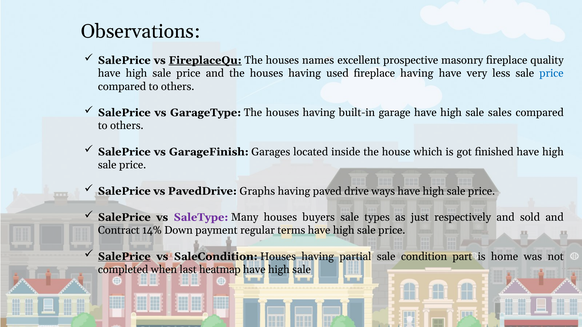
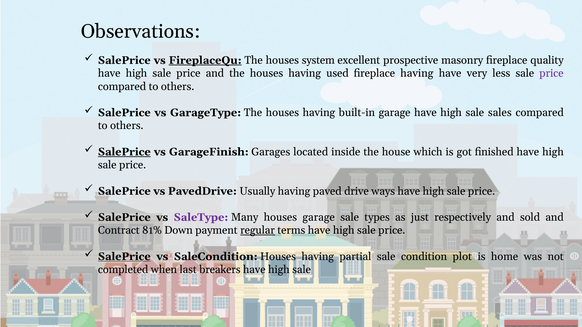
names: names -> system
price at (551, 73) colour: blue -> purple
SalePrice at (124, 152) underline: none -> present
Graphs: Graphs -> Usually
houses buyers: buyers -> garage
14%: 14% -> 81%
regular underline: none -> present
part: part -> plot
heatmap: heatmap -> breakers
